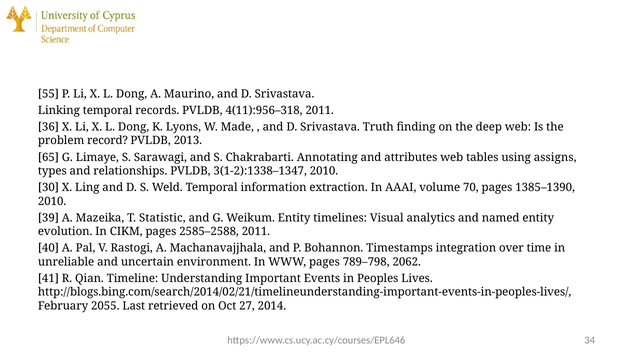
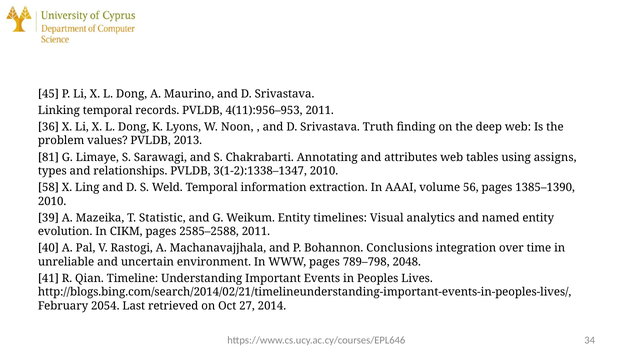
55: 55 -> 45
4(11):956–318: 4(11):956–318 -> 4(11):956–953
Made: Made -> Noon
record: record -> values
65: 65 -> 81
30: 30 -> 58
70: 70 -> 56
Timestamps: Timestamps -> Conclusions
2062: 2062 -> 2048
2055: 2055 -> 2054
